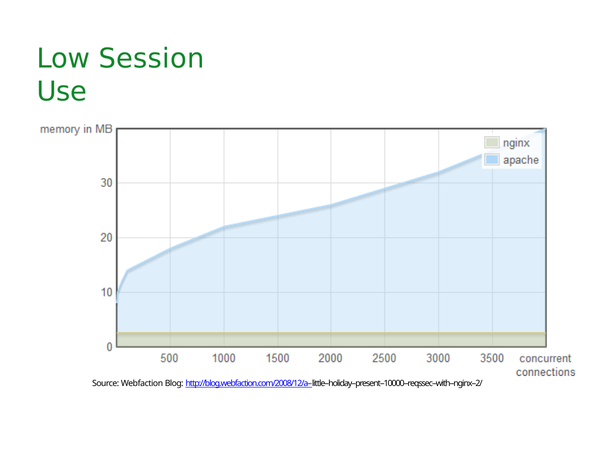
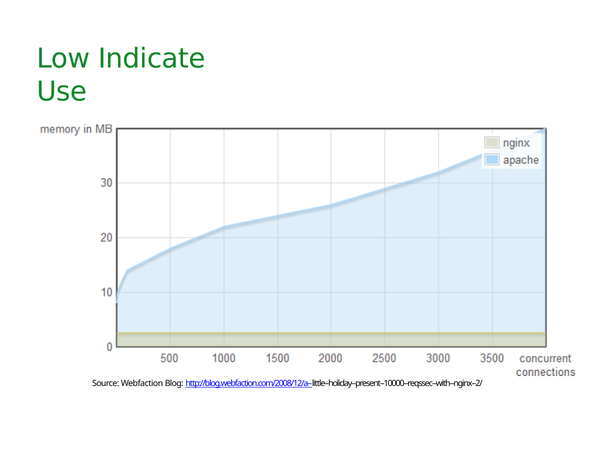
Session: Session -> Indicate
